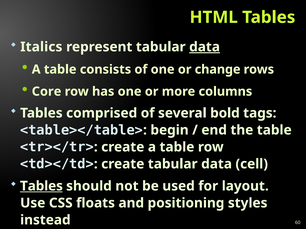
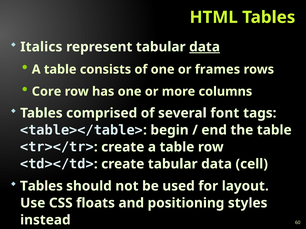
change: change -> frames
bold: bold -> font
Tables at (41, 186) underline: present -> none
